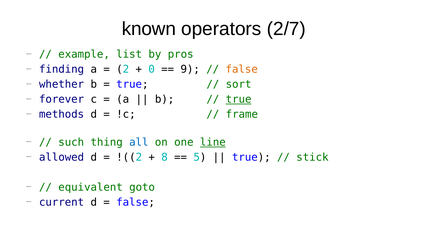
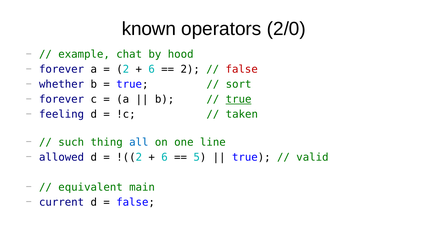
2/7: 2/7 -> 2/0
list: list -> chat
pros: pros -> hood
finding at (62, 69): finding -> forever
0 at (152, 69): 0 -> 6
9 at (190, 69): 9 -> 2
false at (242, 69) colour: orange -> red
methods: methods -> feeling
frame: frame -> taken
line underline: present -> none
8 at (165, 157): 8 -> 6
stick: stick -> valid
goto: goto -> main
